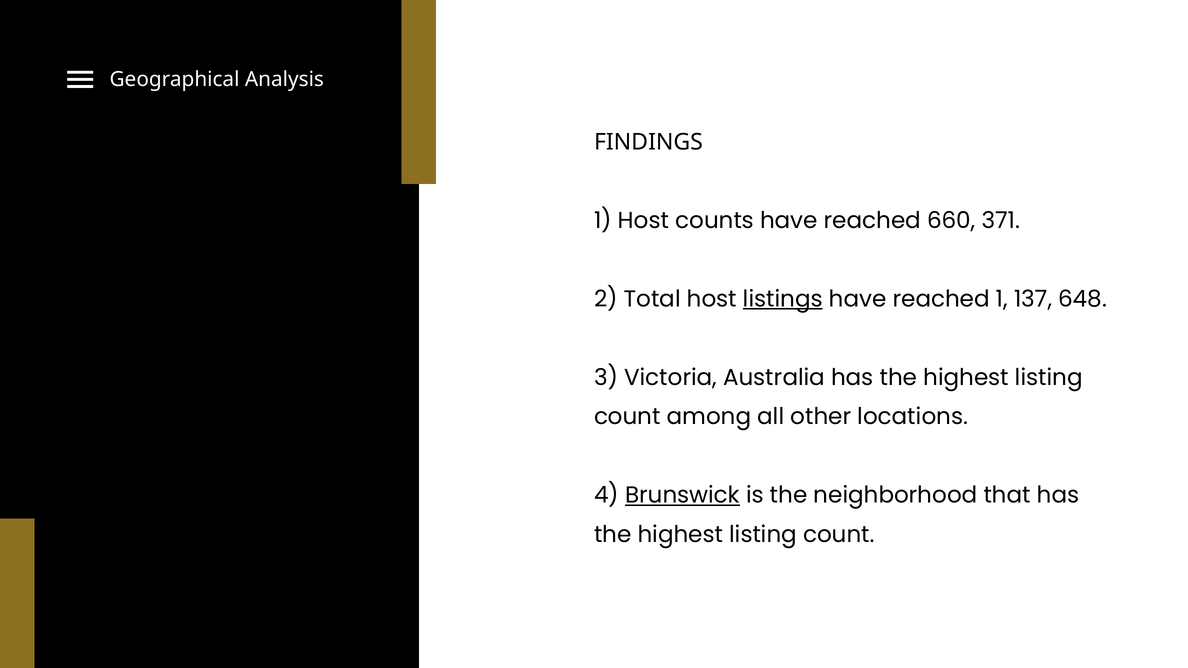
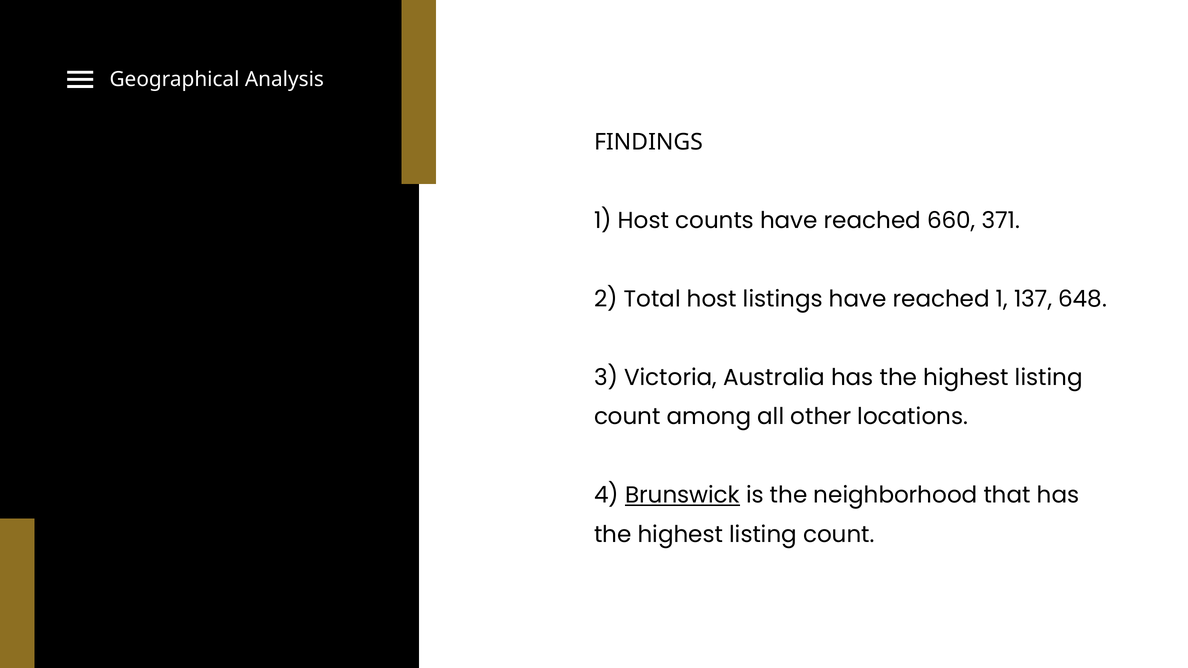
listings underline: present -> none
